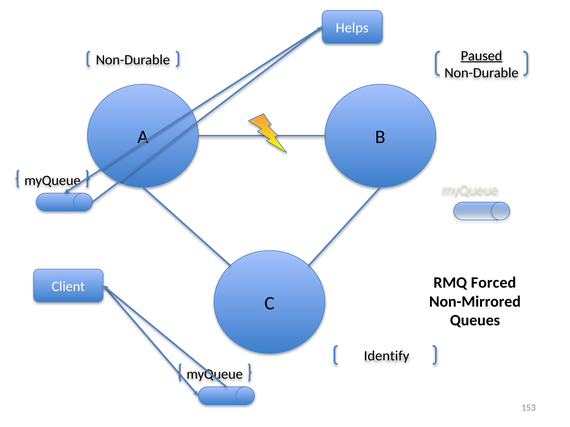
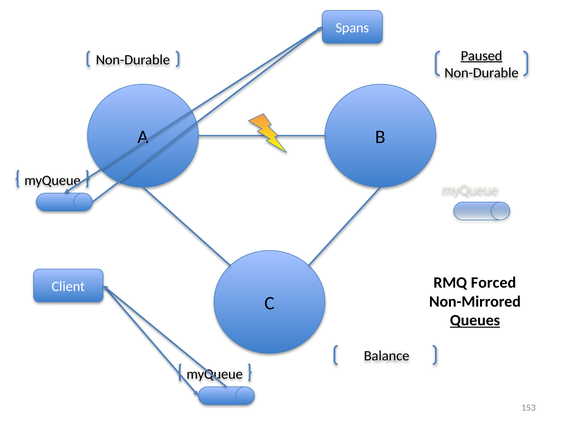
Helps: Helps -> Spans
Queues underline: none -> present
Identify: Identify -> Balance
